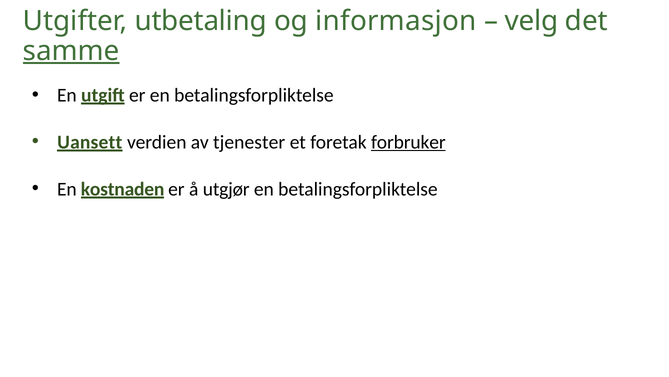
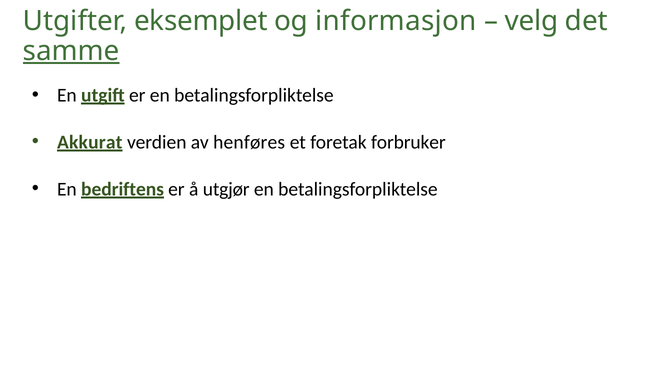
utbetaling: utbetaling -> eksemplet
Uansett: Uansett -> Akkurat
tjenester: tjenester -> henføres
forbruker underline: present -> none
kostnaden: kostnaden -> bedriftens
